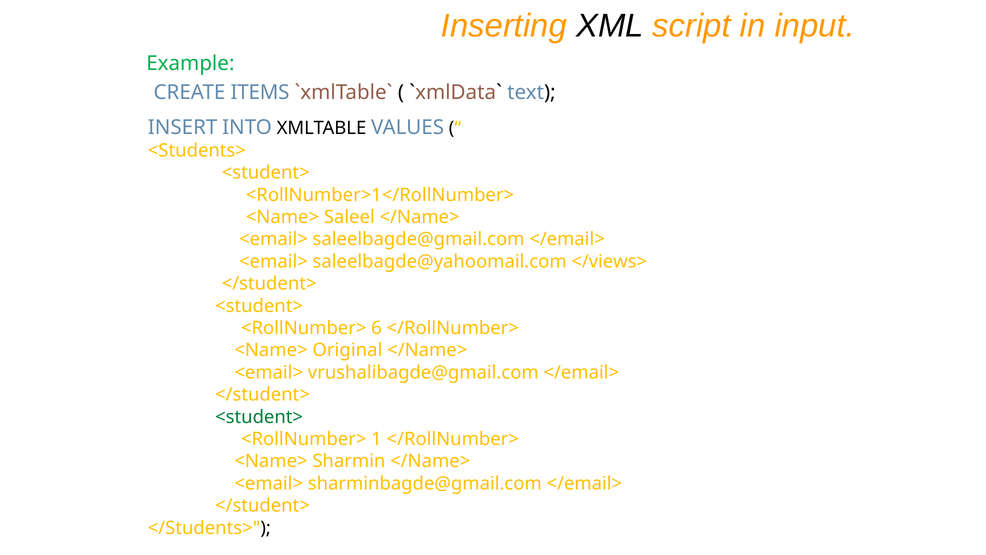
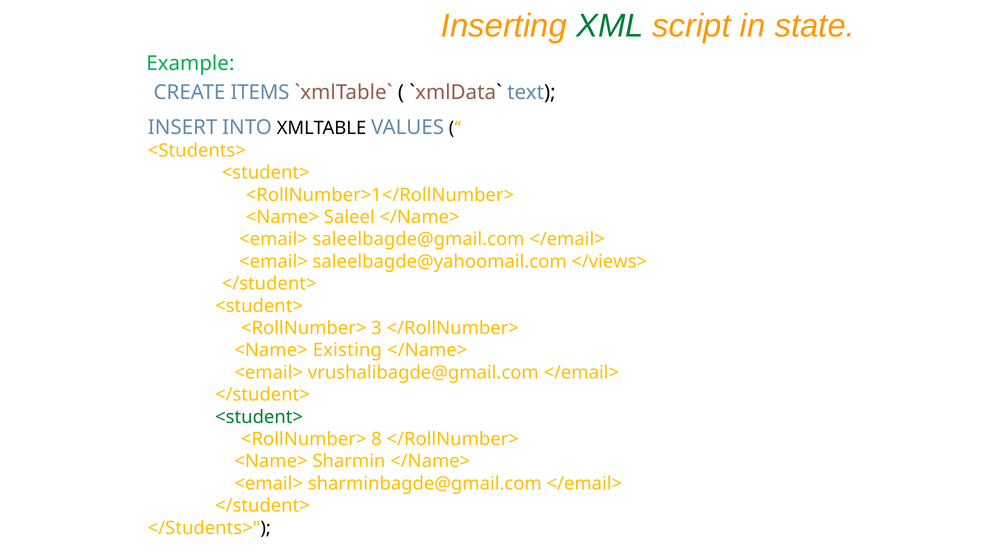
XML colour: black -> green
input: input -> state
6: 6 -> 3
Original: Original -> Existing
1: 1 -> 8
